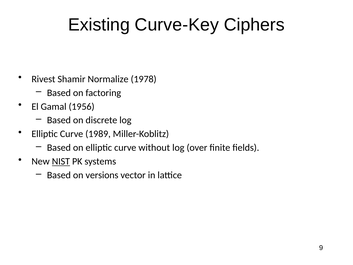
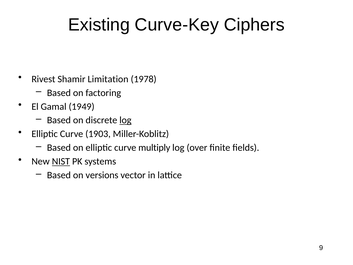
Normalize: Normalize -> Limitation
1956: 1956 -> 1949
log at (125, 120) underline: none -> present
1989: 1989 -> 1903
without: without -> multiply
